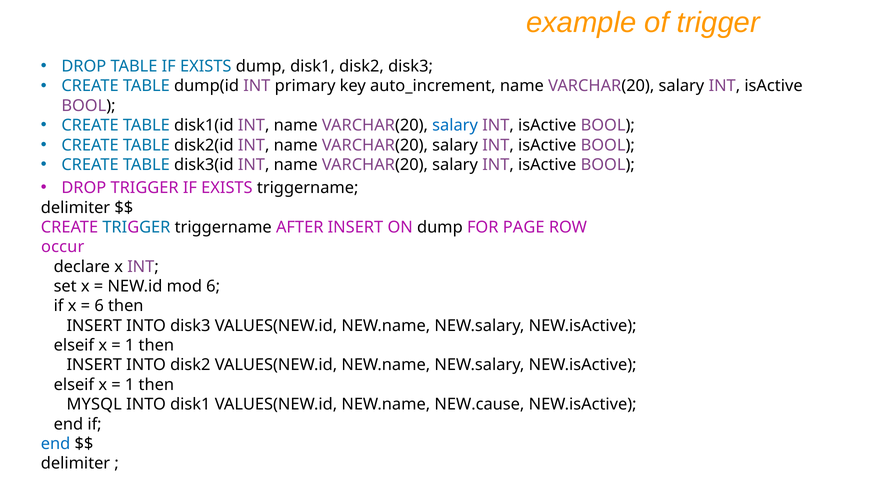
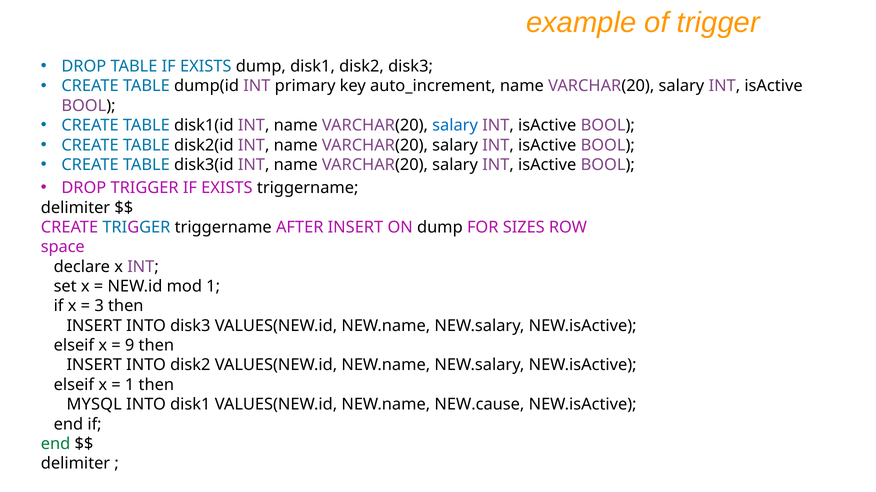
PAGE: PAGE -> SIZES
occur: occur -> space
mod 6: 6 -> 1
6 at (99, 306): 6 -> 3
1 at (130, 346): 1 -> 9
end at (56, 444) colour: blue -> green
